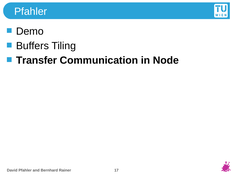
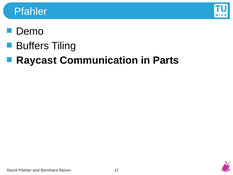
Transfer: Transfer -> Raycast
Node: Node -> Parts
